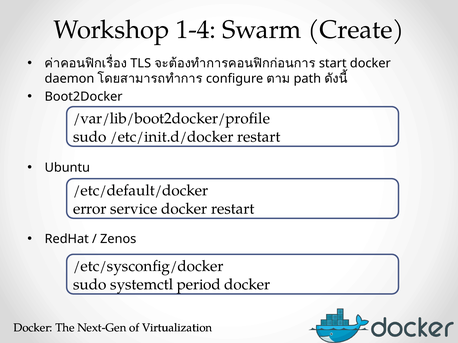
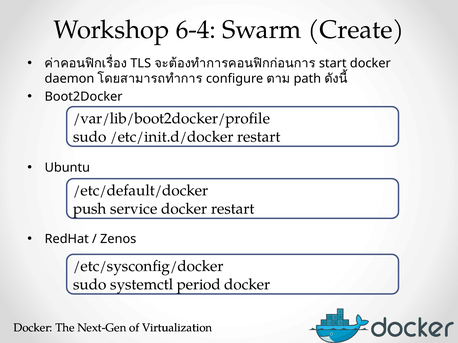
1-4: 1-4 -> 6-4
error: error -> push
